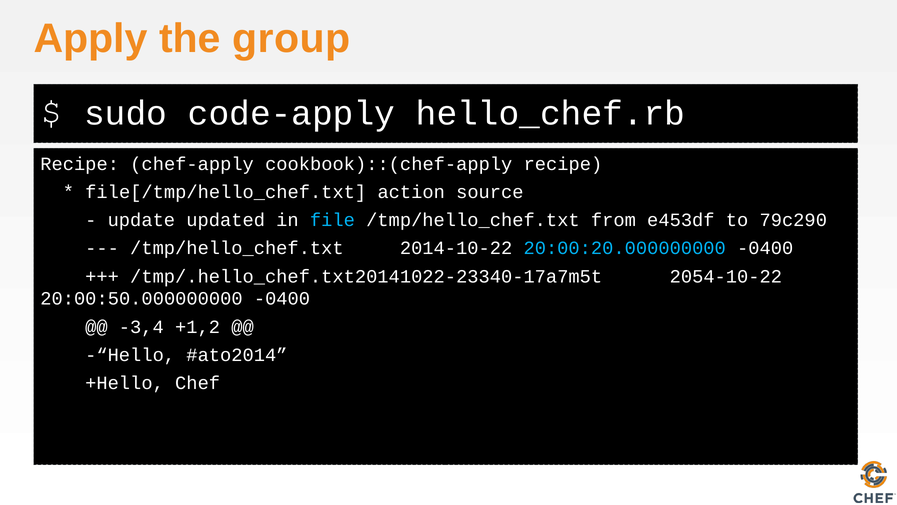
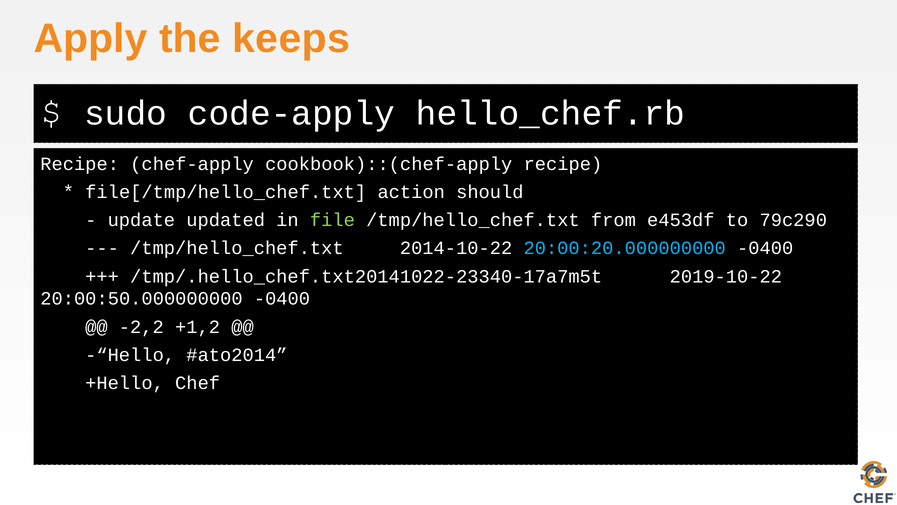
group: group -> keeps
source: source -> should
file colour: light blue -> light green
2054-10-22: 2054-10-22 -> 2019-10-22
-3,4: -3,4 -> -2,2
